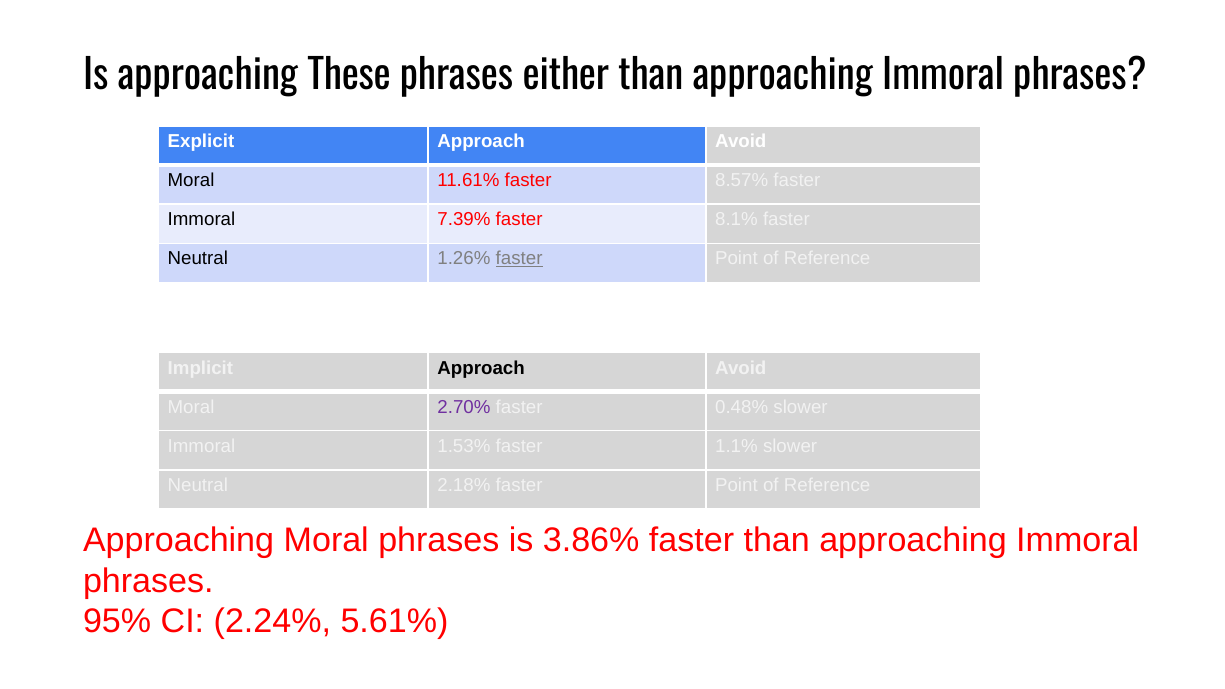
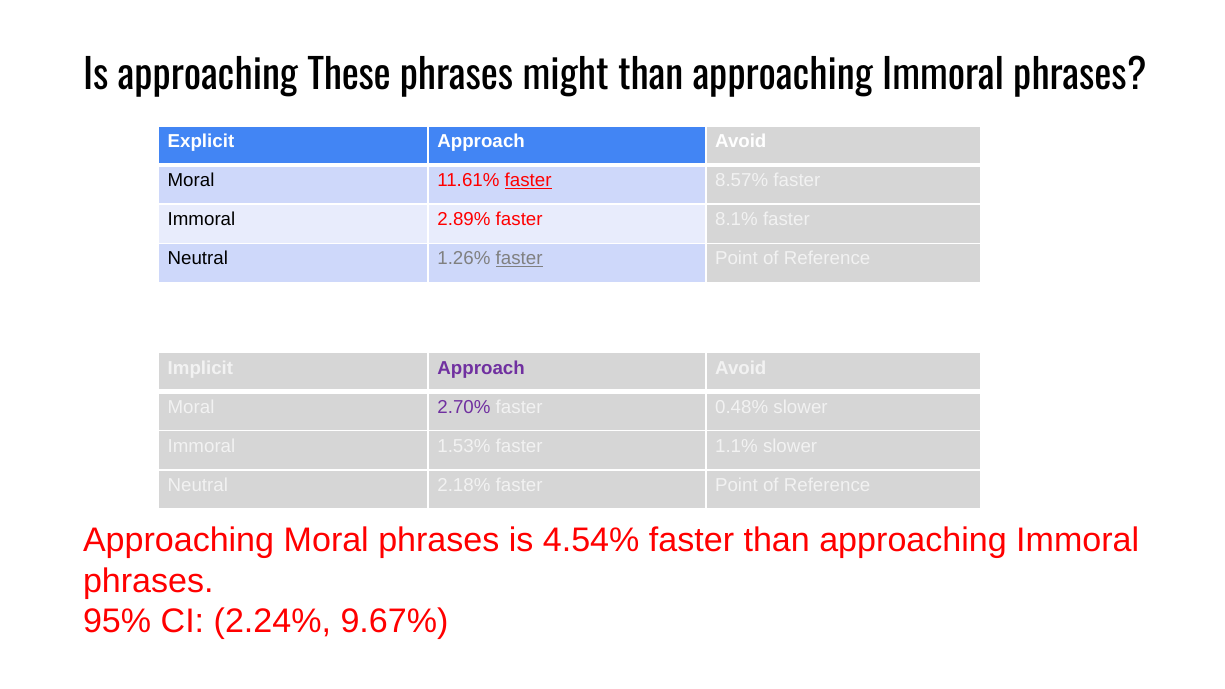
either: either -> might
faster at (528, 180) underline: none -> present
7.39%: 7.39% -> 2.89%
Approach at (481, 368) colour: black -> purple
3.86%: 3.86% -> 4.54%
5.61%: 5.61% -> 9.67%
